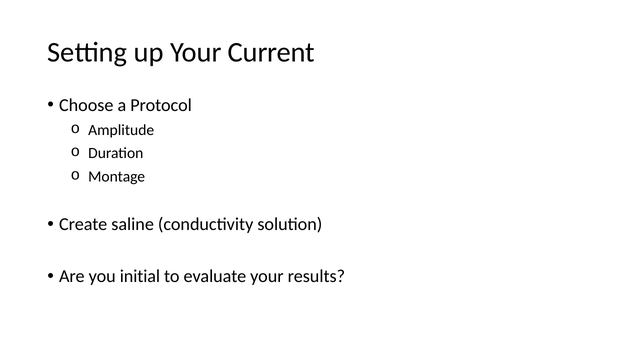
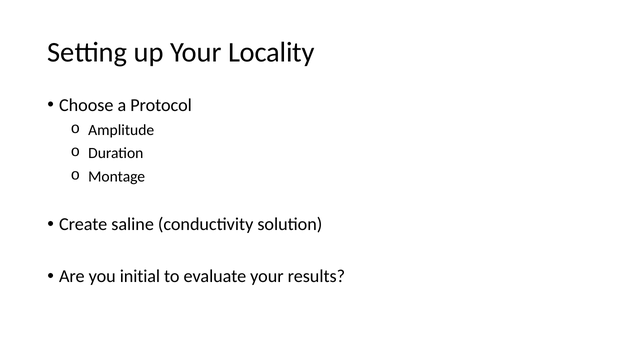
Current: Current -> Locality
